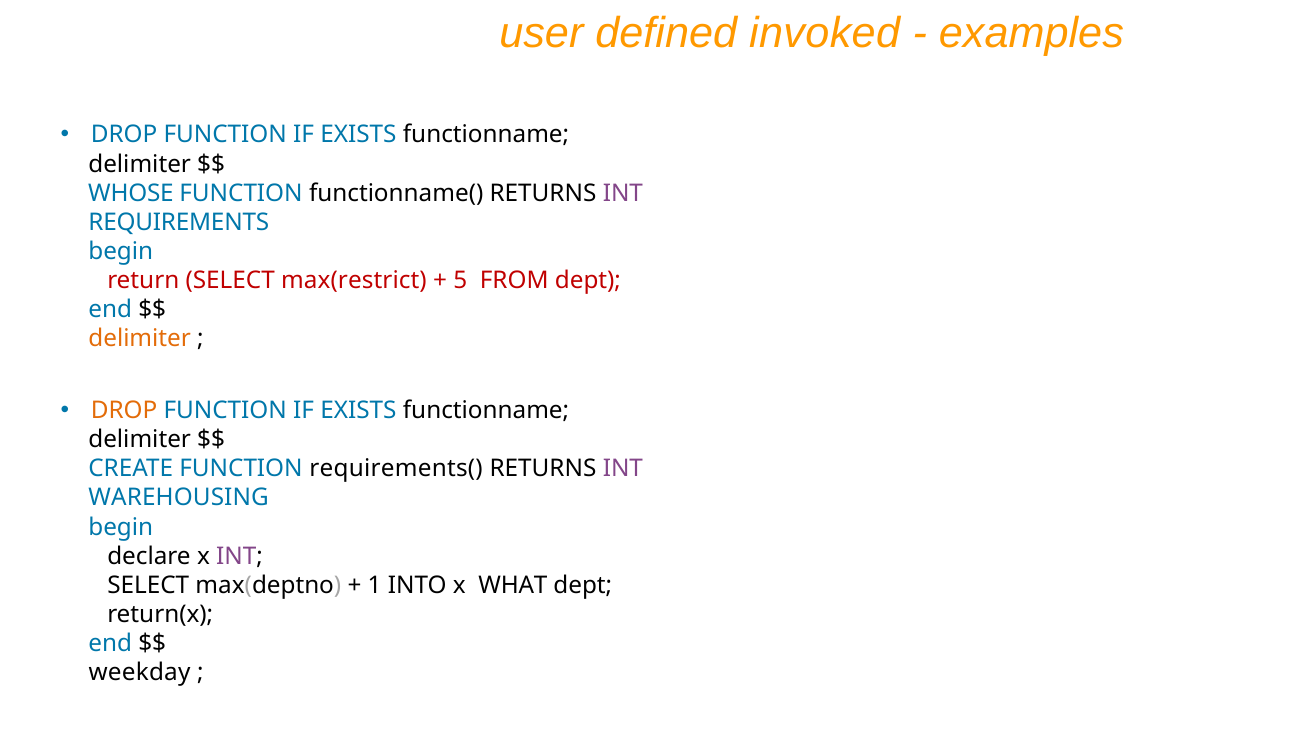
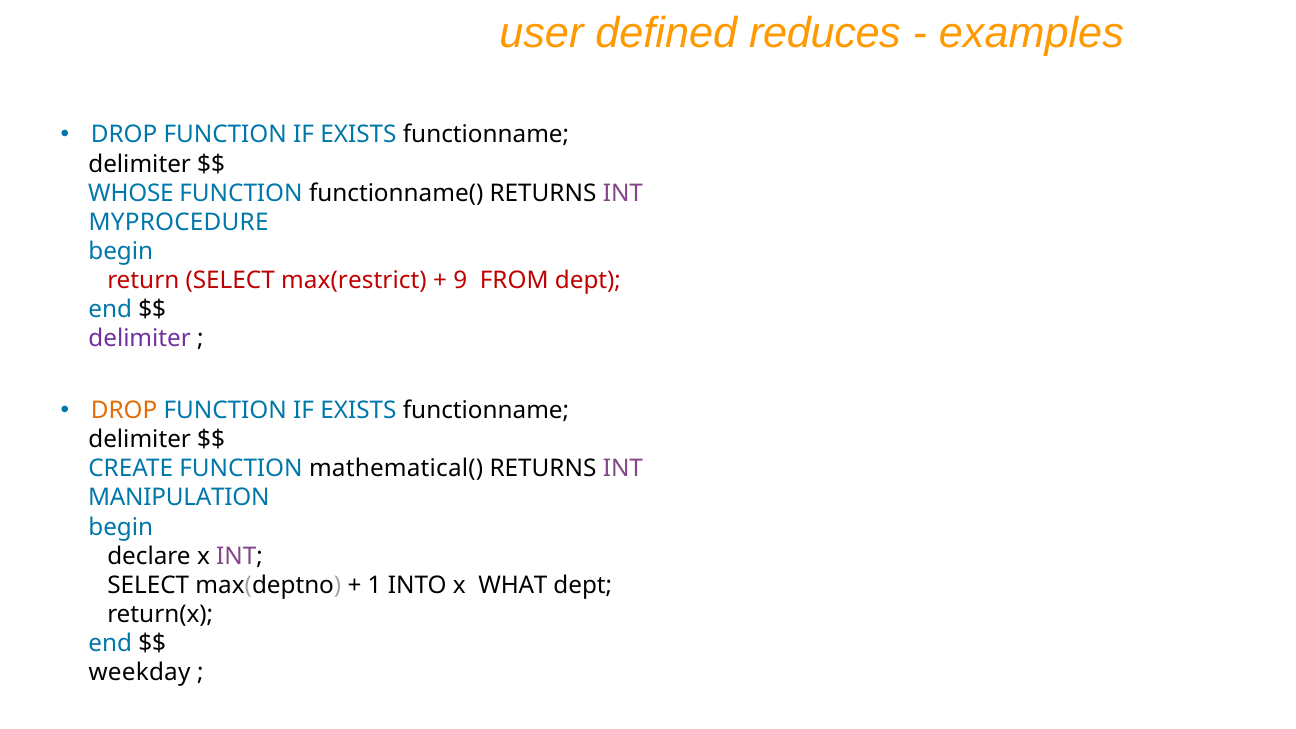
invoked: invoked -> reduces
REQUIREMENTS: REQUIREMENTS -> MYPROCEDURE
5: 5 -> 9
delimiter at (140, 339) colour: orange -> purple
requirements(: requirements( -> mathematical(
WAREHOUSING: WAREHOUSING -> MANIPULATION
